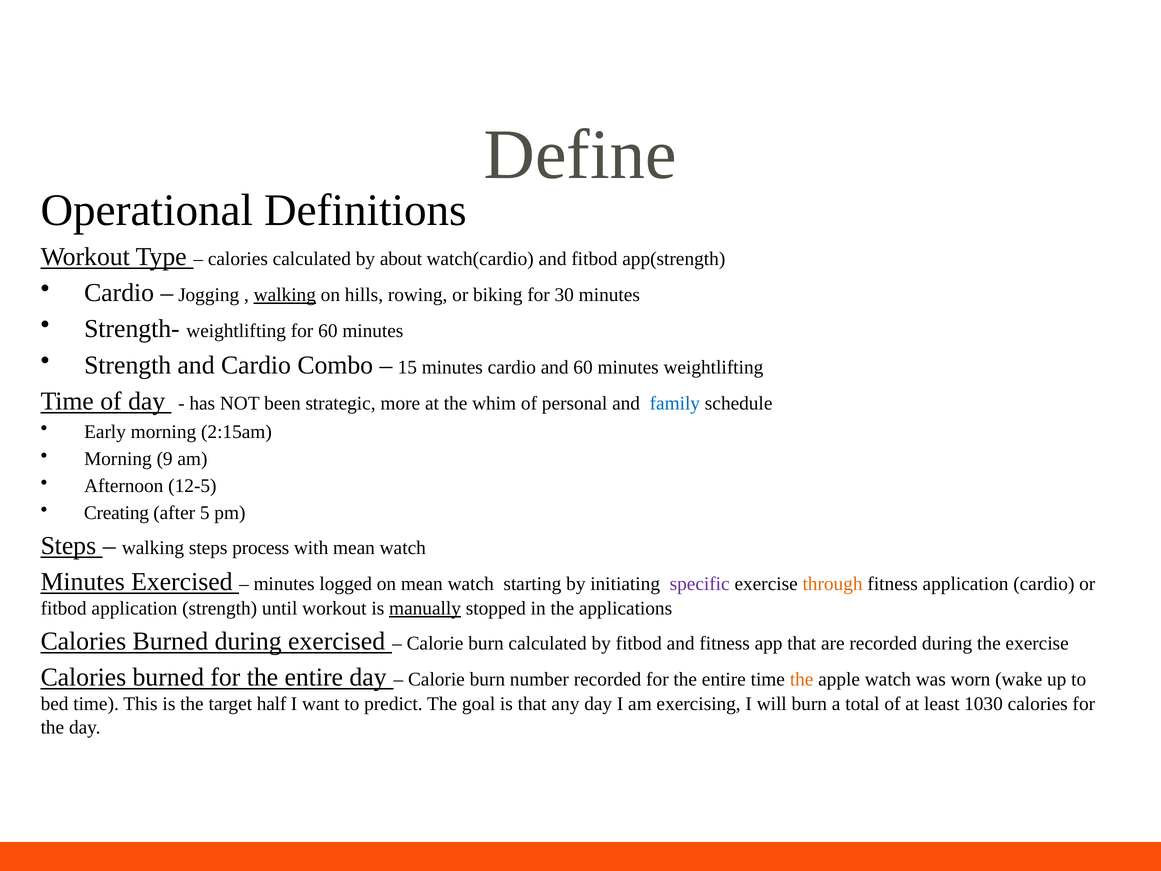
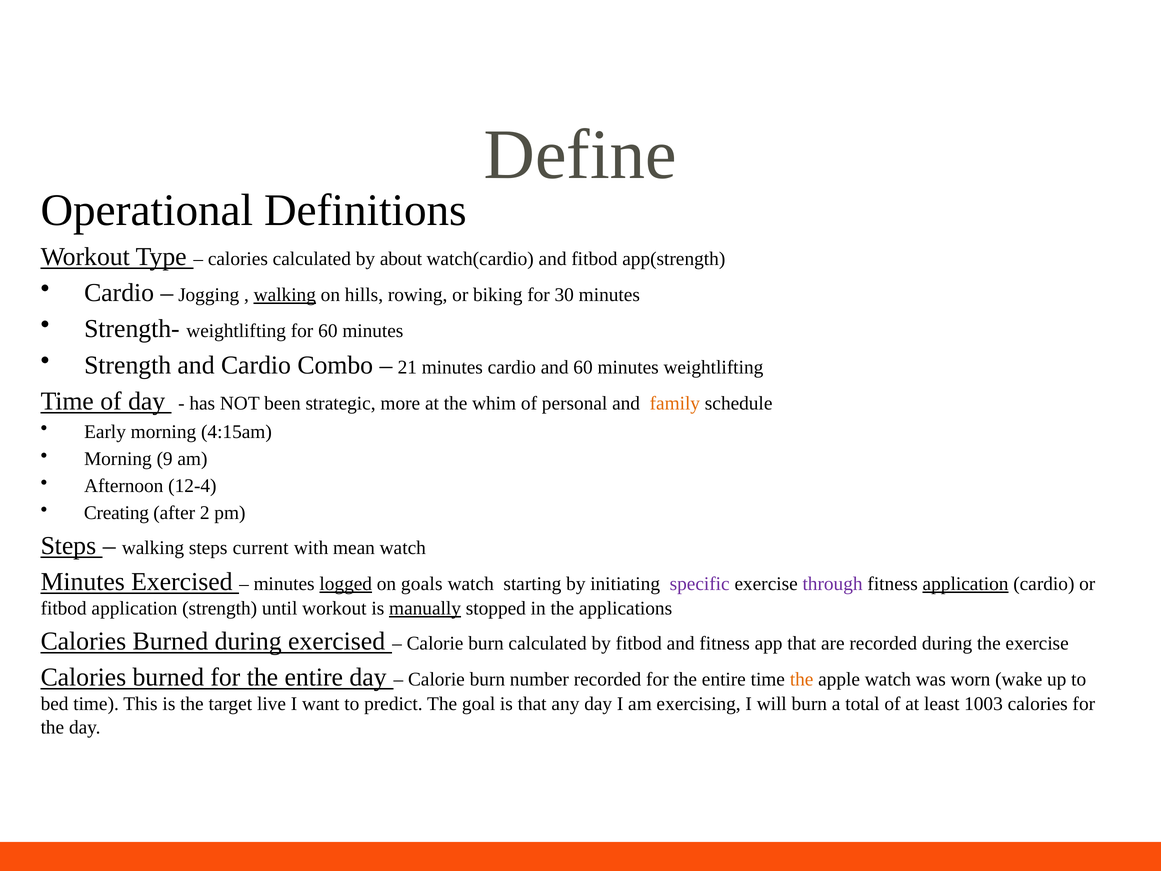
15: 15 -> 21
family colour: blue -> orange
2:15am: 2:15am -> 4:15am
12-5: 12-5 -> 12-4
5: 5 -> 2
process: process -> current
logged underline: none -> present
on mean: mean -> goals
through colour: orange -> purple
application at (966, 584) underline: none -> present
half: half -> live
1030: 1030 -> 1003
